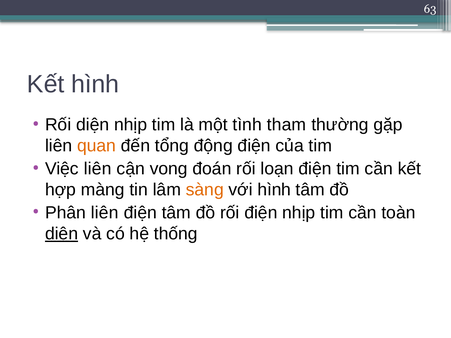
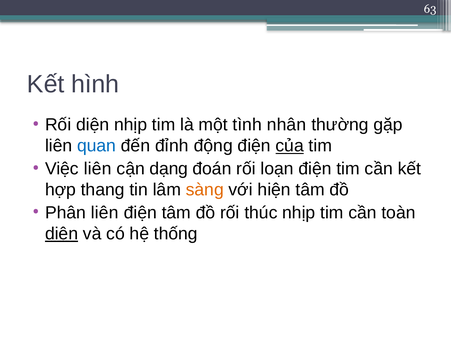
tham: tham -> nhân
quan colour: orange -> blue
tổng: tổng -> đỉnh
của underline: none -> present
vong: vong -> dạng
màng: màng -> thang
với hình: hình -> hiện
rối điện: điện -> thúc
